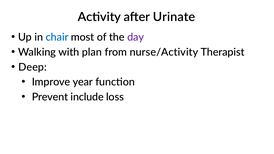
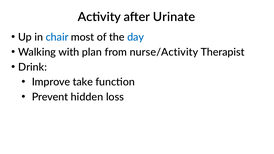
day colour: purple -> blue
Deep: Deep -> Drink
year: year -> take
include: include -> hidden
